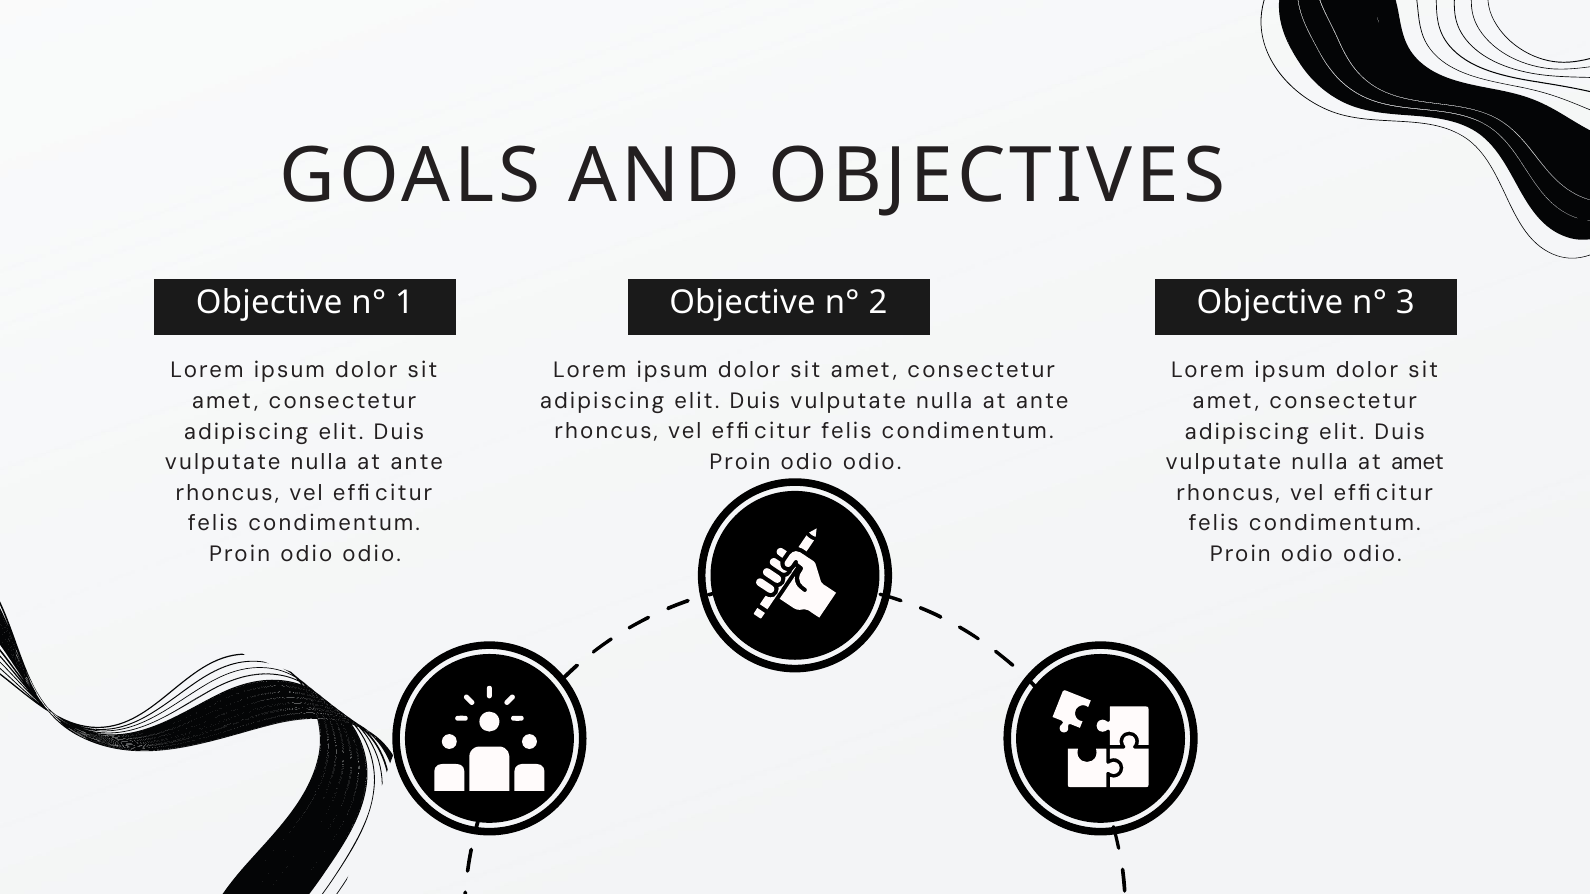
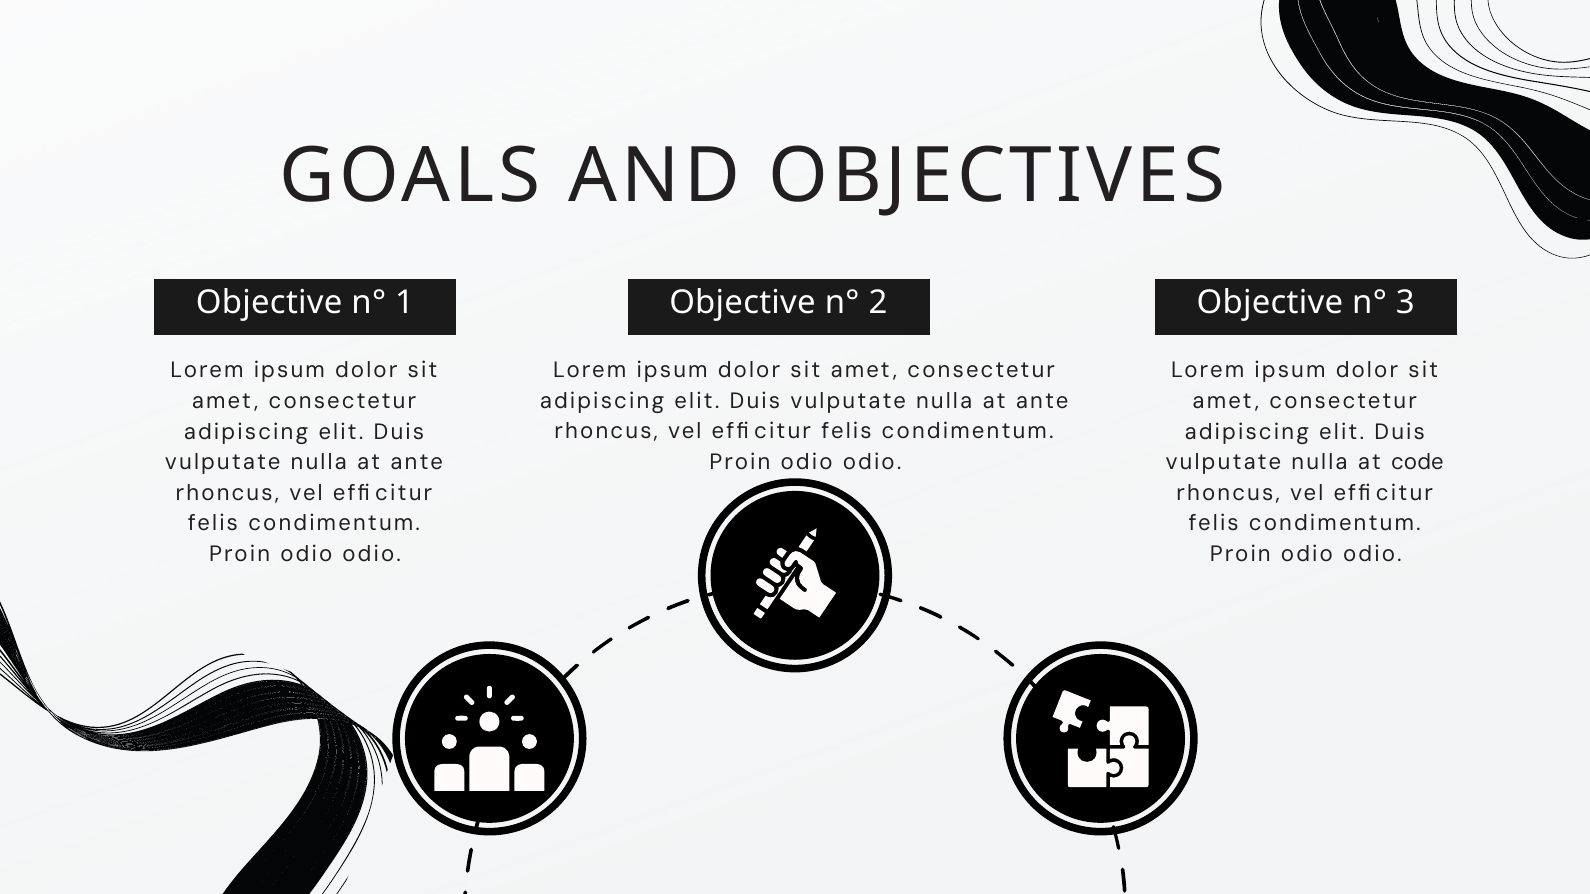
at amet: amet -> code
